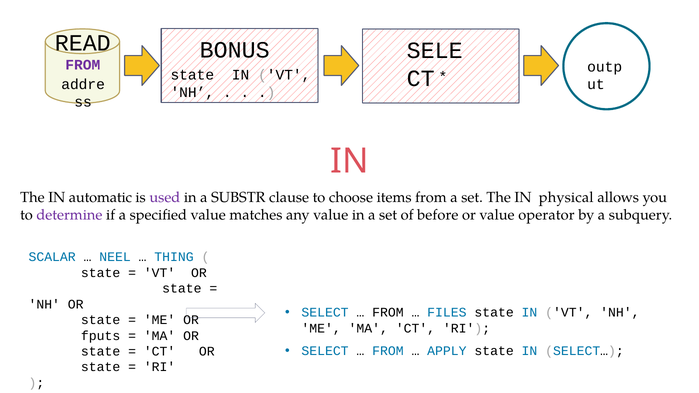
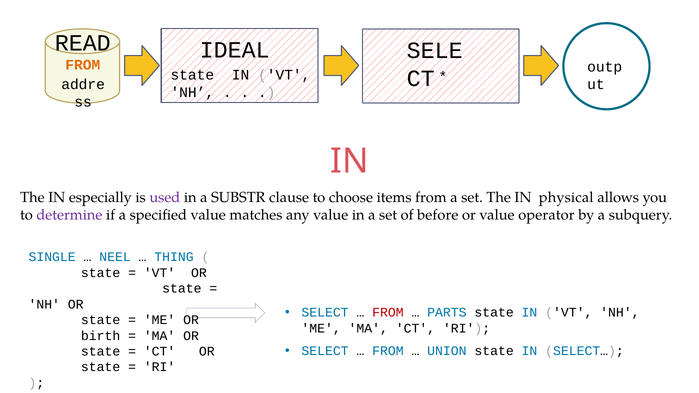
BONUS: BONUS -> IDEAL
FROM at (83, 65) colour: purple -> orange
automatic: automatic -> especially
SCALAR: SCALAR -> SINGLE
FROM at (388, 313) colour: black -> red
FILES: FILES -> PARTS
fputs: fputs -> birth
APPLY: APPLY -> UNION
